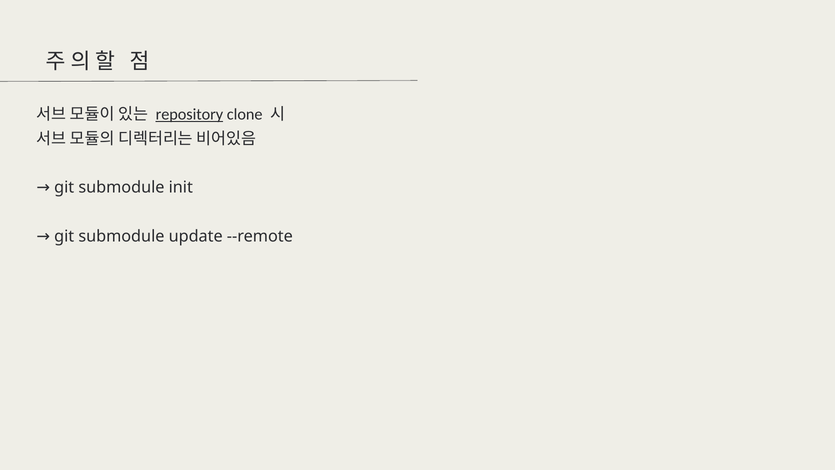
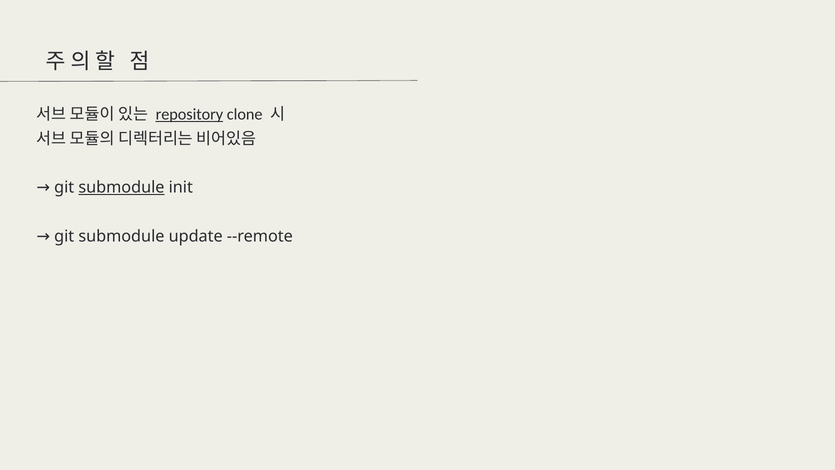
submodule at (121, 187) underline: none -> present
